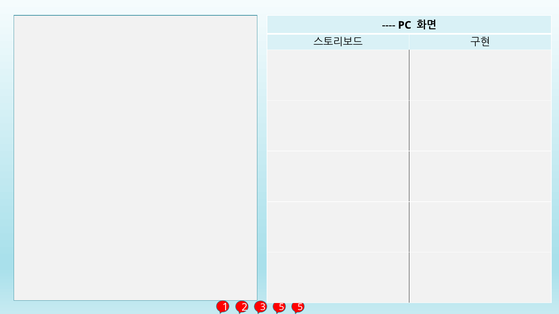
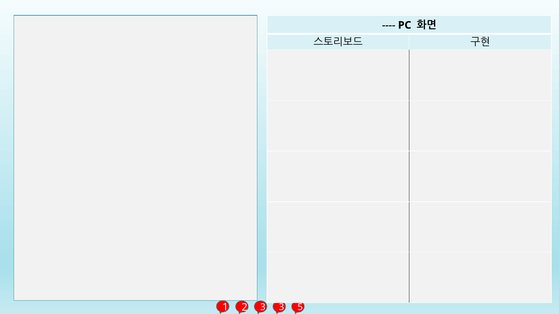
3 5: 5 -> 3
